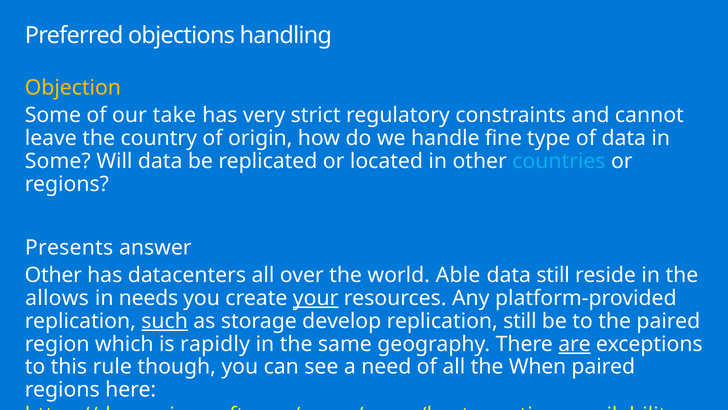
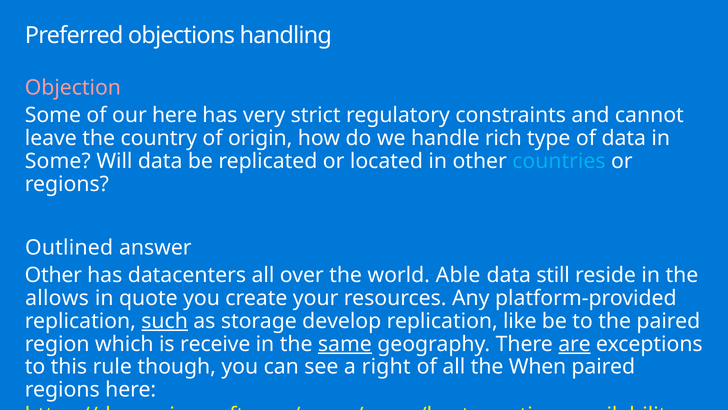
Objection colour: yellow -> pink
our take: take -> here
fine: fine -> rich
Presents: Presents -> Outlined
needs: needs -> quote
your underline: present -> none
replication still: still -> like
rapidly: rapidly -> receive
same underline: none -> present
need: need -> right
